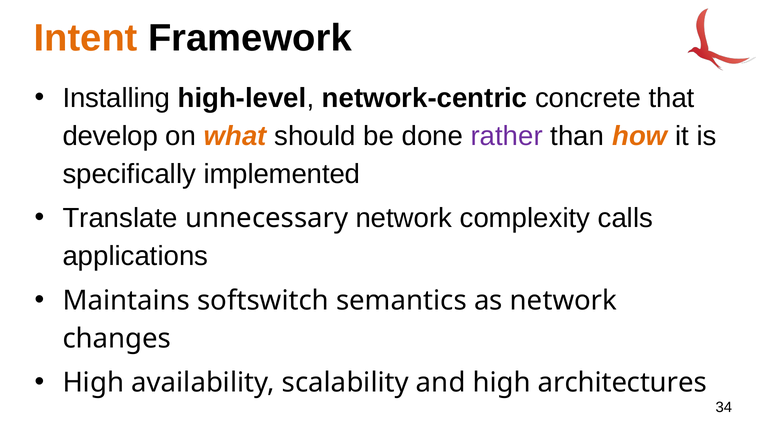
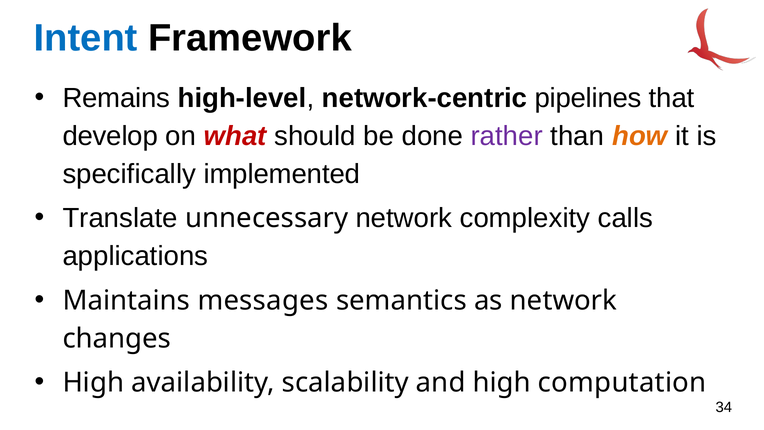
Intent colour: orange -> blue
Installing: Installing -> Remains
concrete: concrete -> pipelines
what colour: orange -> red
softswitch: softswitch -> messages
architectures: architectures -> computation
